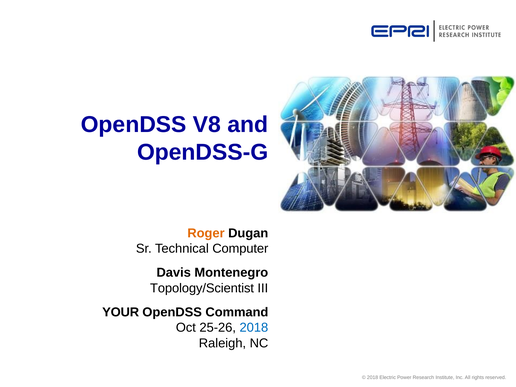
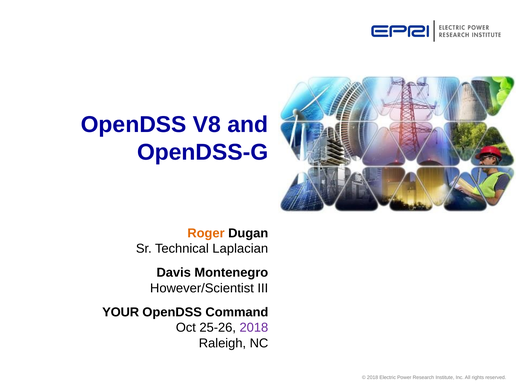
Computer: Computer -> Laplacian
Topology/Scientist: Topology/Scientist -> However/Scientist
2018 at (254, 328) colour: blue -> purple
